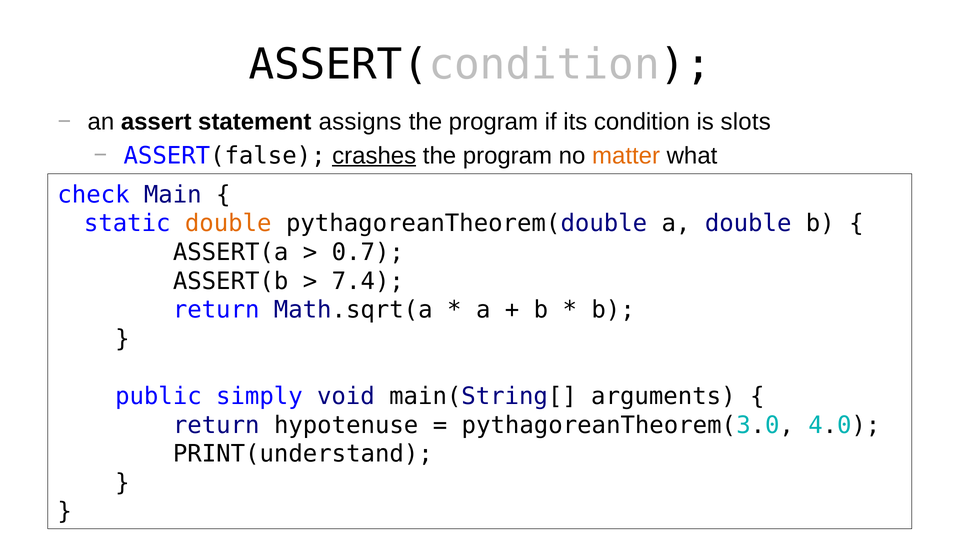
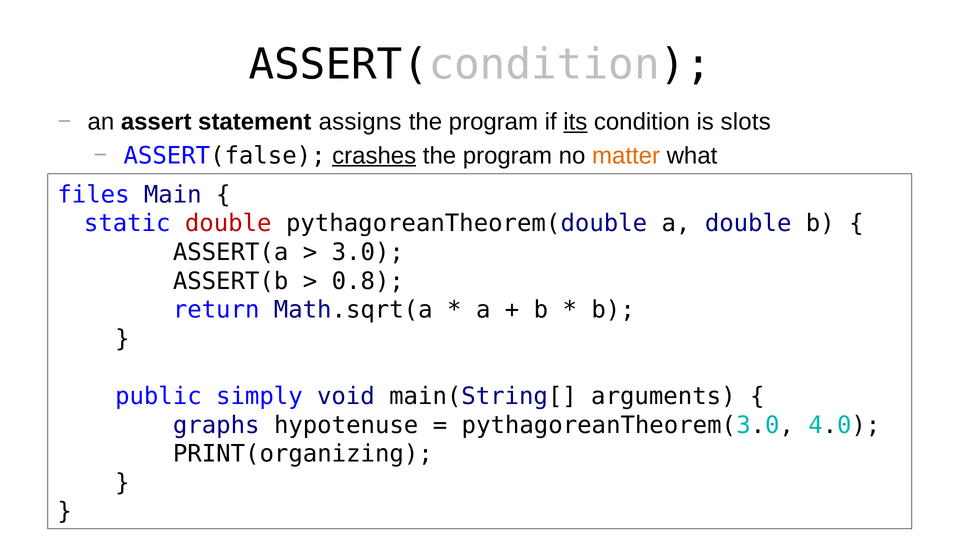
its underline: none -> present
check: check -> files
double at (228, 224) colour: orange -> red
0.7: 0.7 -> 3.0
7.4: 7.4 -> 0.8
return at (216, 425): return -> graphs
PRINT(understand: PRINT(understand -> PRINT(organizing
